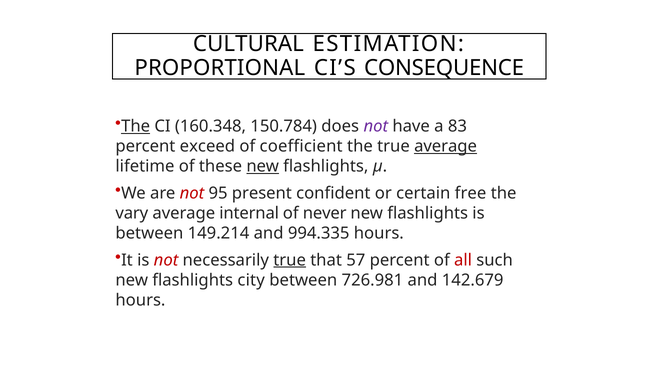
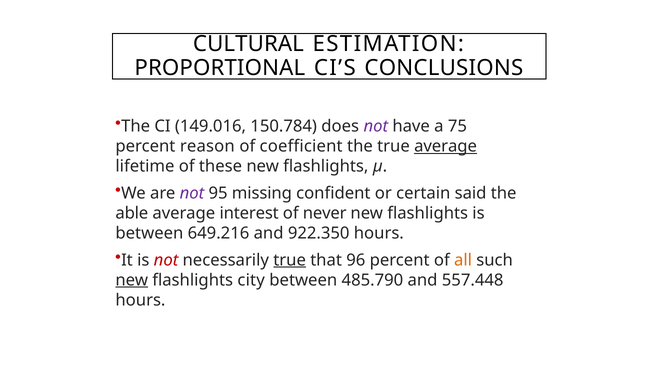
CONSEQUENCE: CONSEQUENCE -> CONCLUSIONS
The at (136, 126) underline: present -> none
160.348: 160.348 -> 149.016
83: 83 -> 75
exceed: exceed -> reason
new at (263, 166) underline: present -> none
not at (192, 193) colour: red -> purple
present: present -> missing
free: free -> said
vary: vary -> able
internal: internal -> interest
149.214: 149.214 -> 649.216
994.335: 994.335 -> 922.350
57: 57 -> 96
all colour: red -> orange
new at (132, 280) underline: none -> present
726.981: 726.981 -> 485.790
142.679: 142.679 -> 557.448
